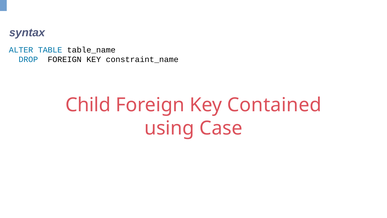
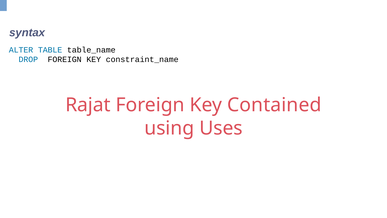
Child: Child -> Rajat
Case: Case -> Uses
